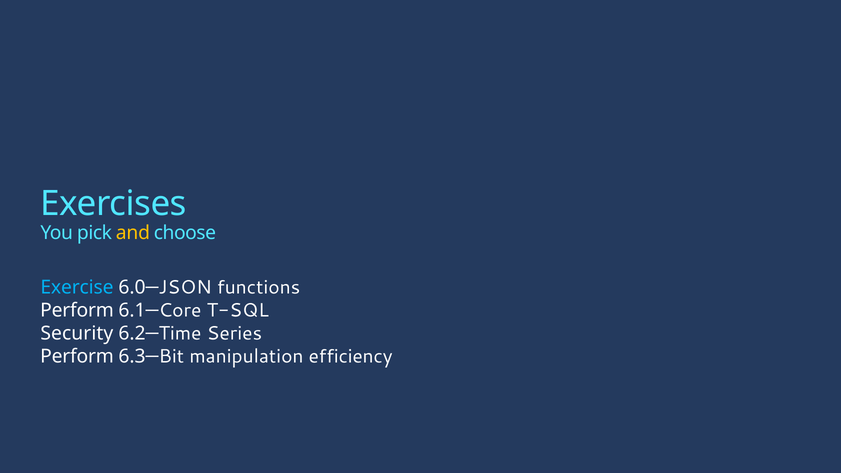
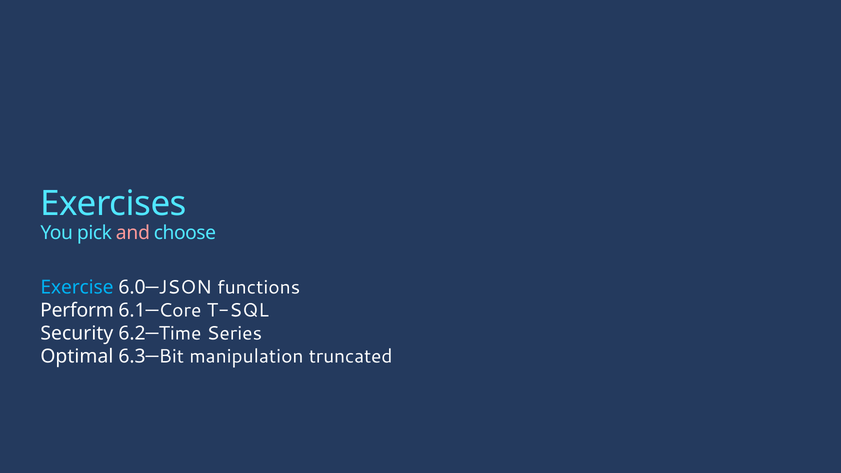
and colour: yellow -> pink
Perform at (77, 357): Perform -> Optimal
efficiency: efficiency -> truncated
